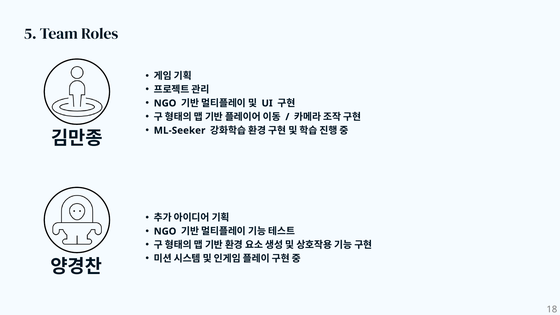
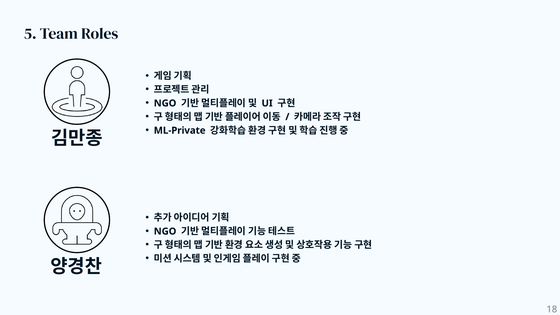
ML-Seeker: ML-Seeker -> ML-Private
